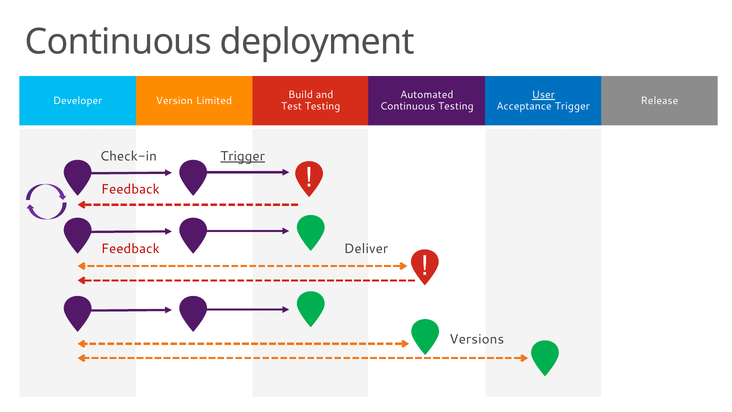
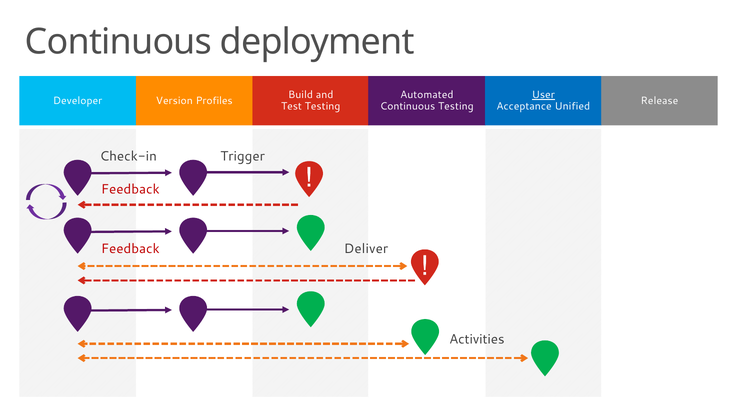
Limited: Limited -> Profiles
Acceptance Trigger: Trigger -> Unified
Trigger at (243, 156) underline: present -> none
Versions: Versions -> Activities
